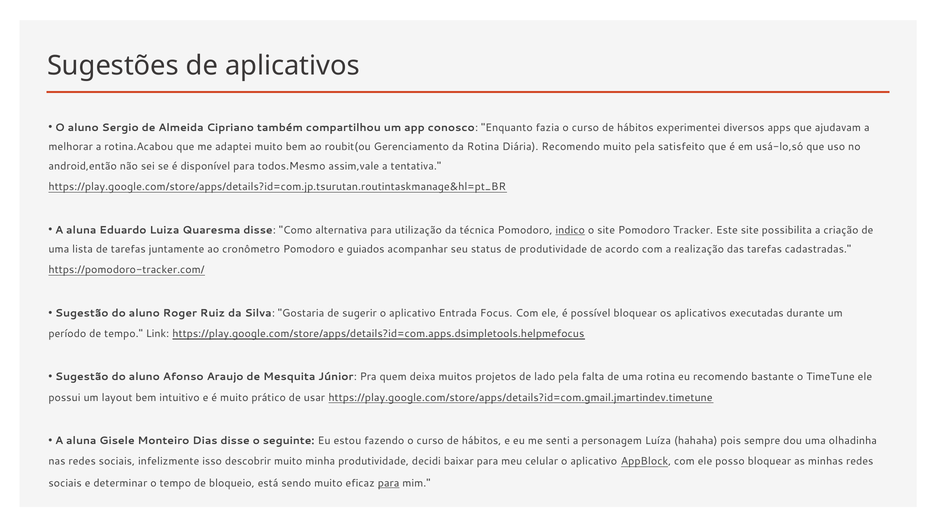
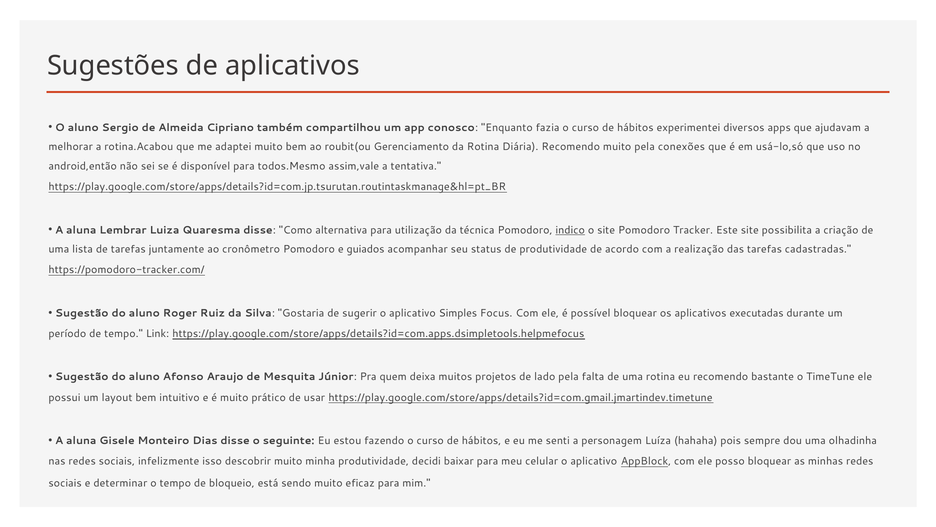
satisfeito: satisfeito -> conexões
Eduardo: Eduardo -> Lembrar
Entrada: Entrada -> Simples
para at (389, 483) underline: present -> none
